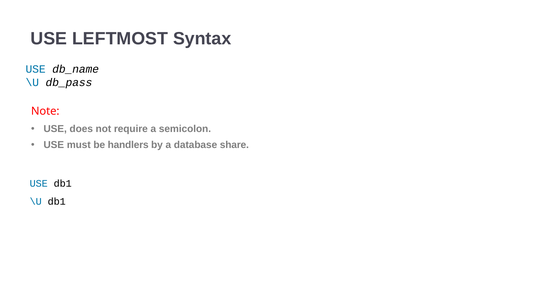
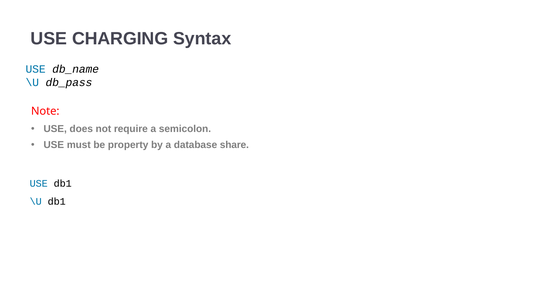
LEFTMOST: LEFTMOST -> CHARGING
handlers: handlers -> property
